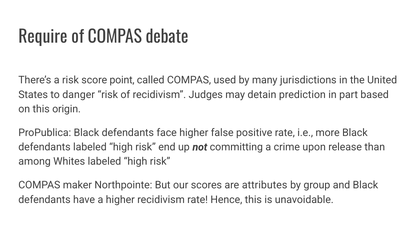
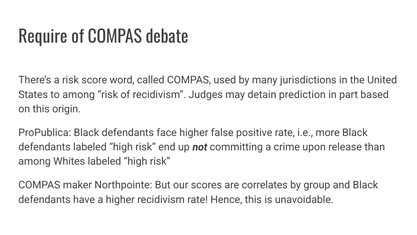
point: point -> word
to danger: danger -> among
attributes: attributes -> correlates
